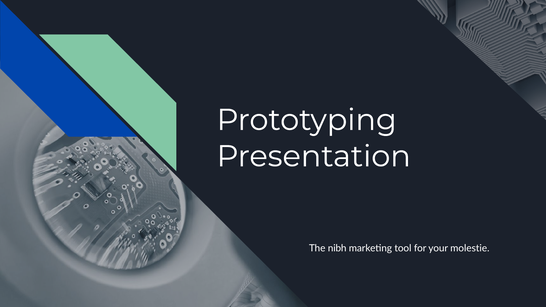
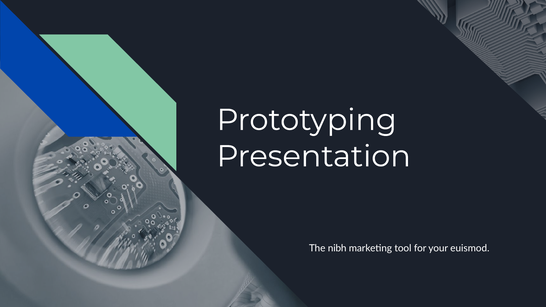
molestie: molestie -> euismod
